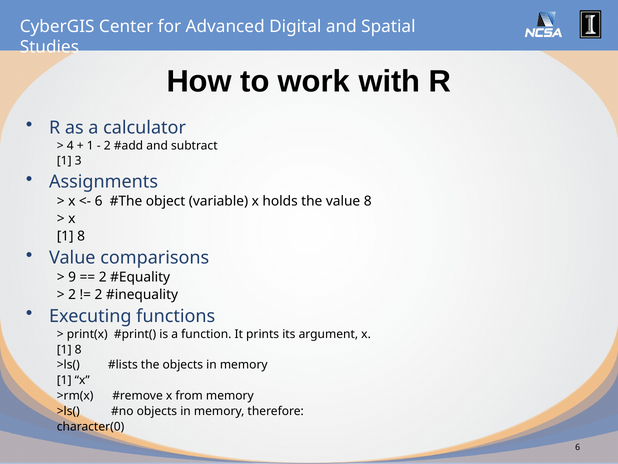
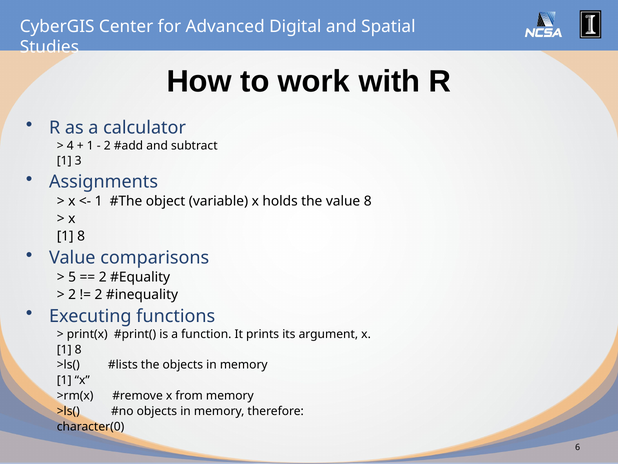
6 at (99, 201): 6 -> 1
9: 9 -> 5
